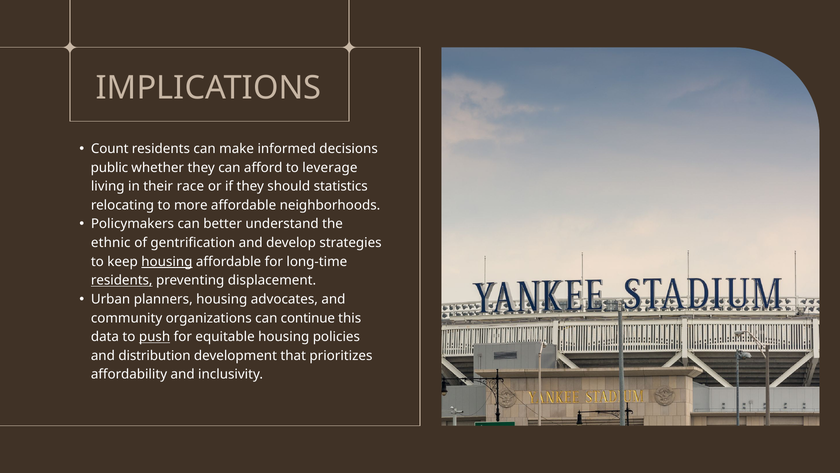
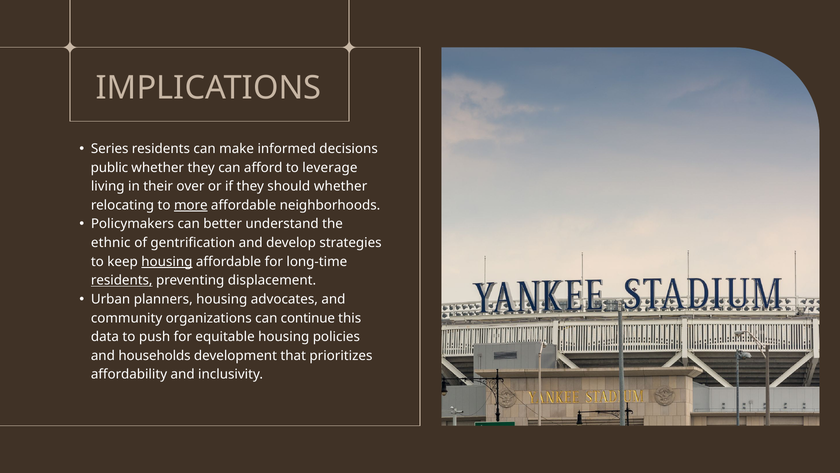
Count: Count -> Series
race: race -> over
should statistics: statistics -> whether
more underline: none -> present
push underline: present -> none
distribution: distribution -> households
